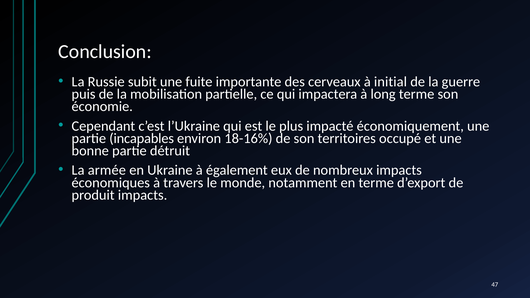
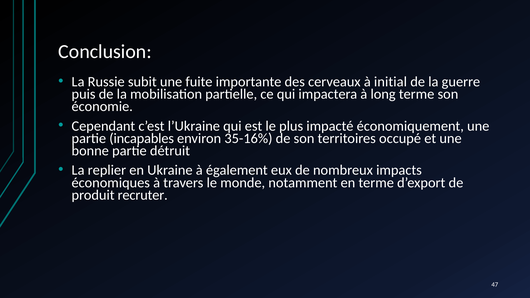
18-16%: 18-16% -> 35-16%
armée: armée -> replier
produit impacts: impacts -> recruter
